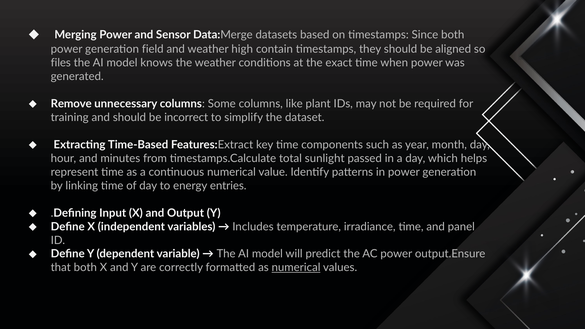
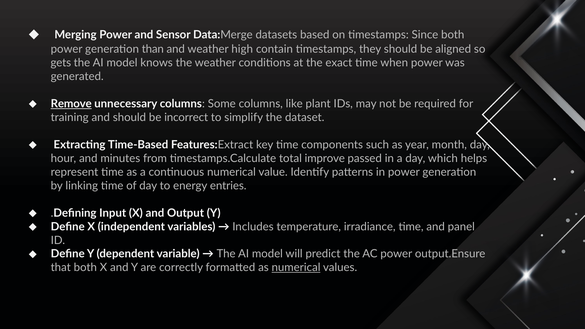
field: field -> than
files: files -> gets
Remove underline: none -> present
sunlight: sunlight -> improve
